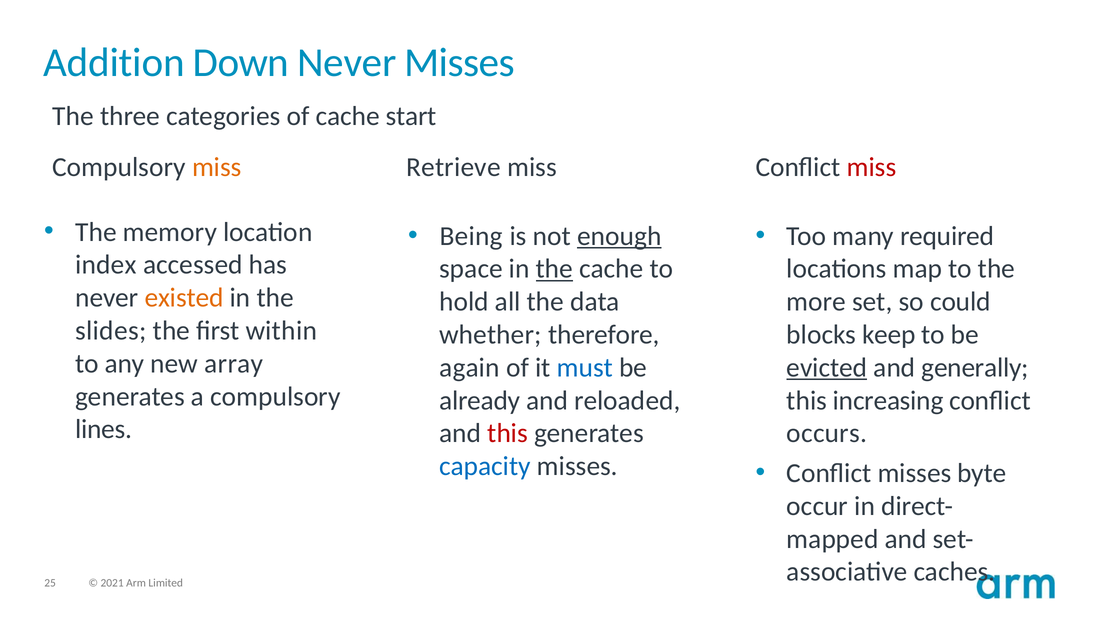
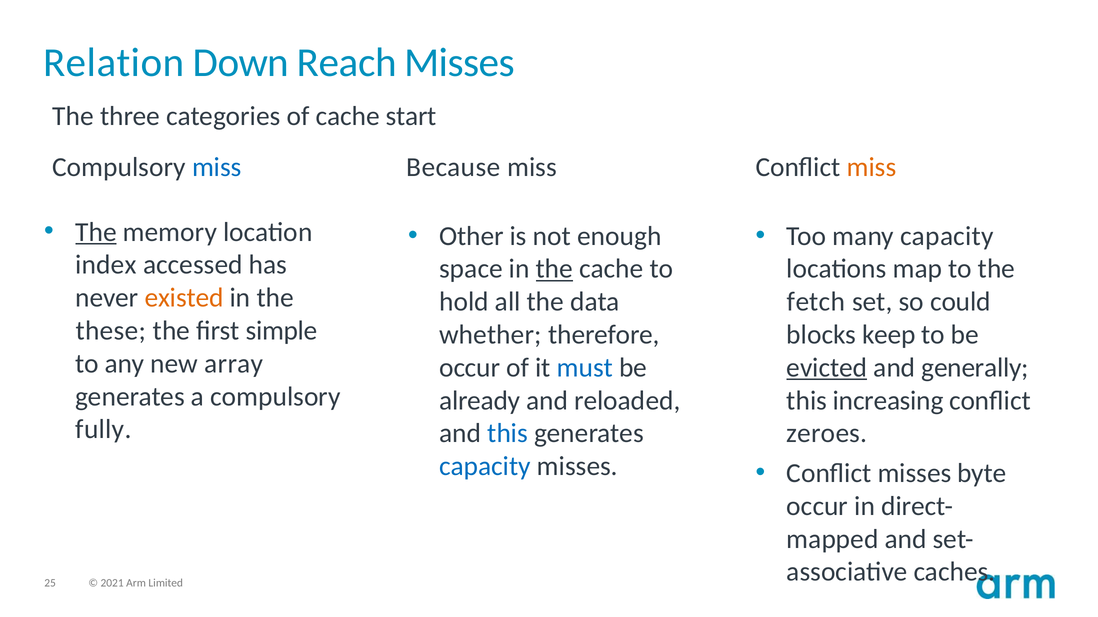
Addition: Addition -> Relation
Down Never: Never -> Reach
miss at (217, 168) colour: orange -> blue
Retrieve: Retrieve -> Because
miss at (871, 168) colour: red -> orange
The at (96, 232) underline: none -> present
Being: Being -> Other
enough underline: present -> none
many required: required -> capacity
more: more -> fetch
slides: slides -> these
within: within -> simple
again at (470, 368): again -> occur
lines: lines -> fully
this at (508, 434) colour: red -> blue
occurs: occurs -> zeroes
